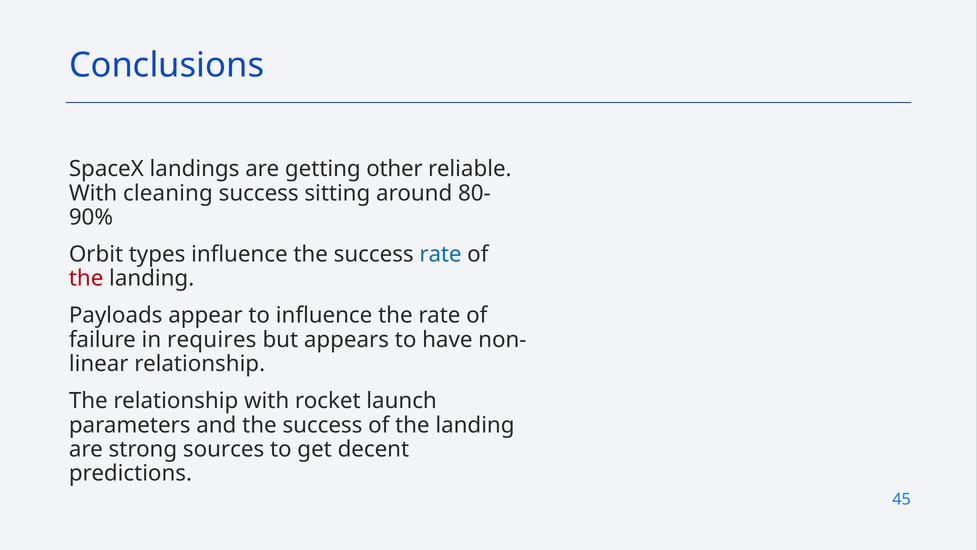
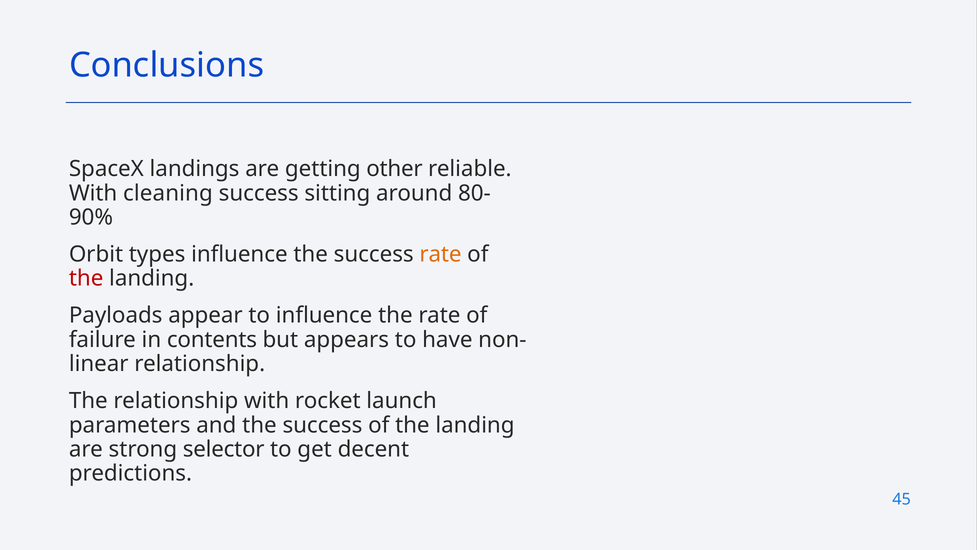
rate at (441, 254) colour: blue -> orange
requires: requires -> contents
sources: sources -> selector
